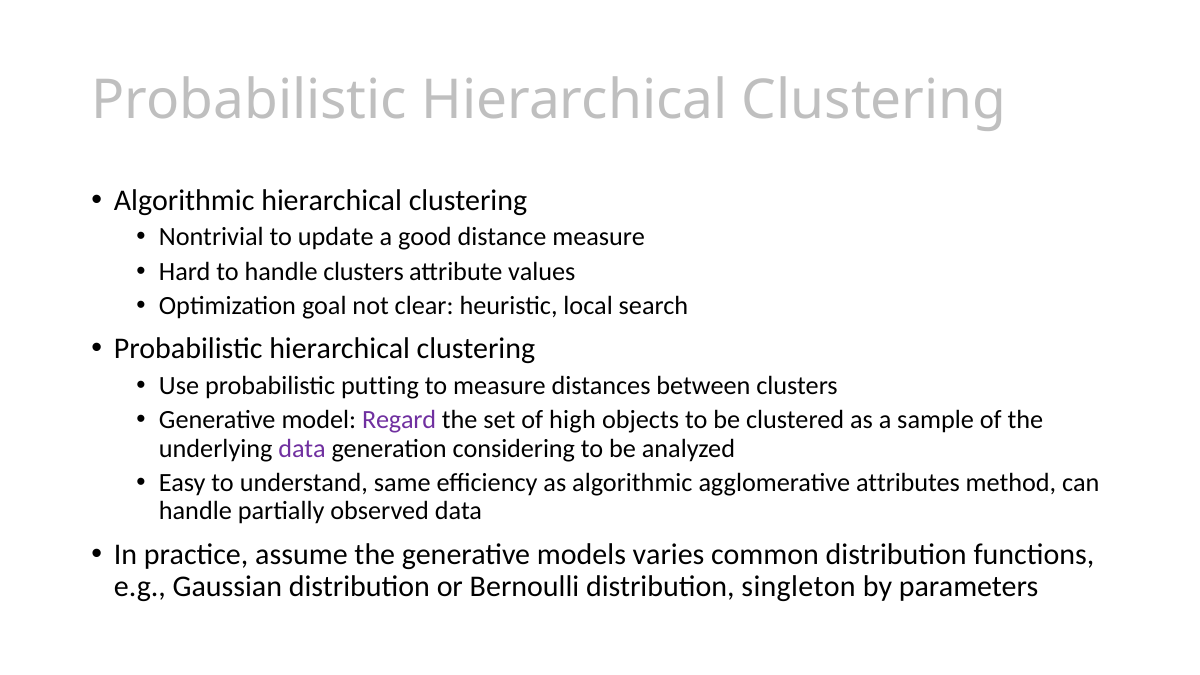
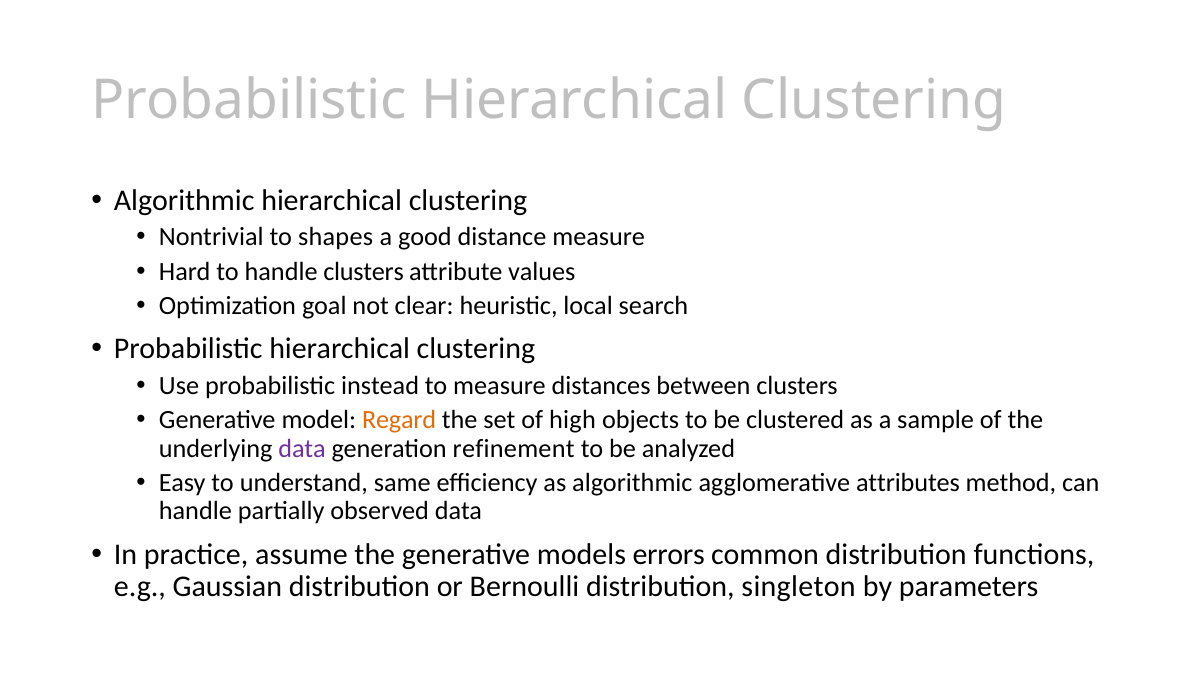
update: update -> shapes
putting: putting -> instead
Regard colour: purple -> orange
considering: considering -> refinement
varies: varies -> errors
